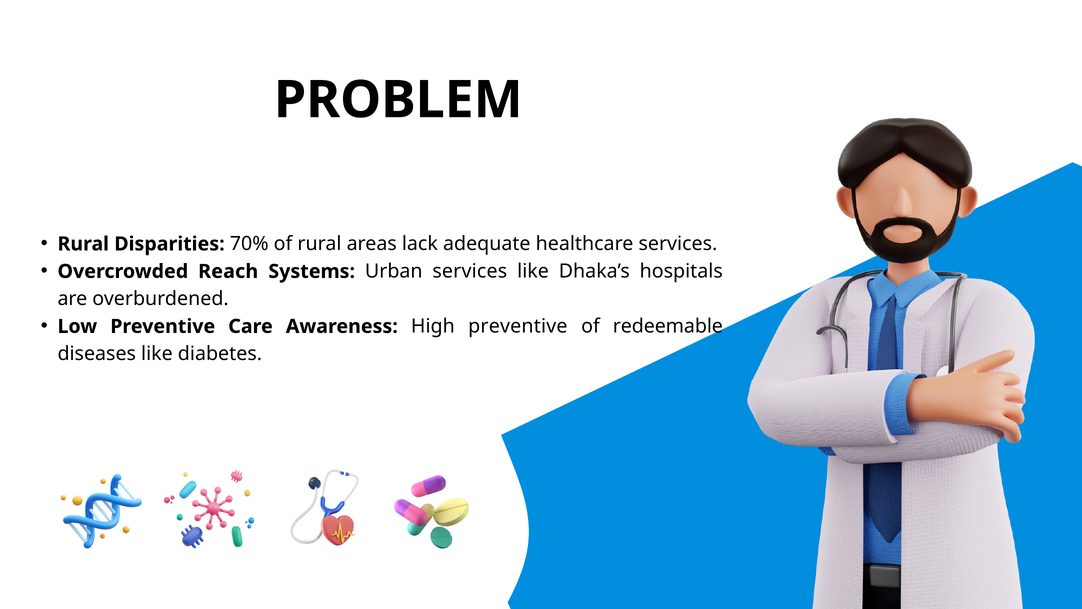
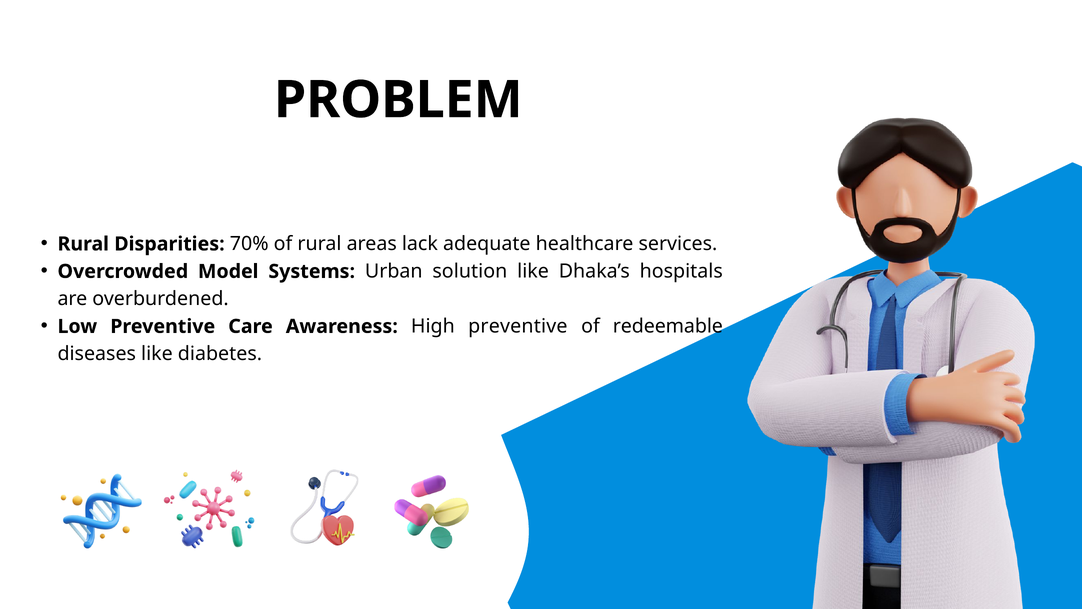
Reach: Reach -> Model
Urban services: services -> solution
